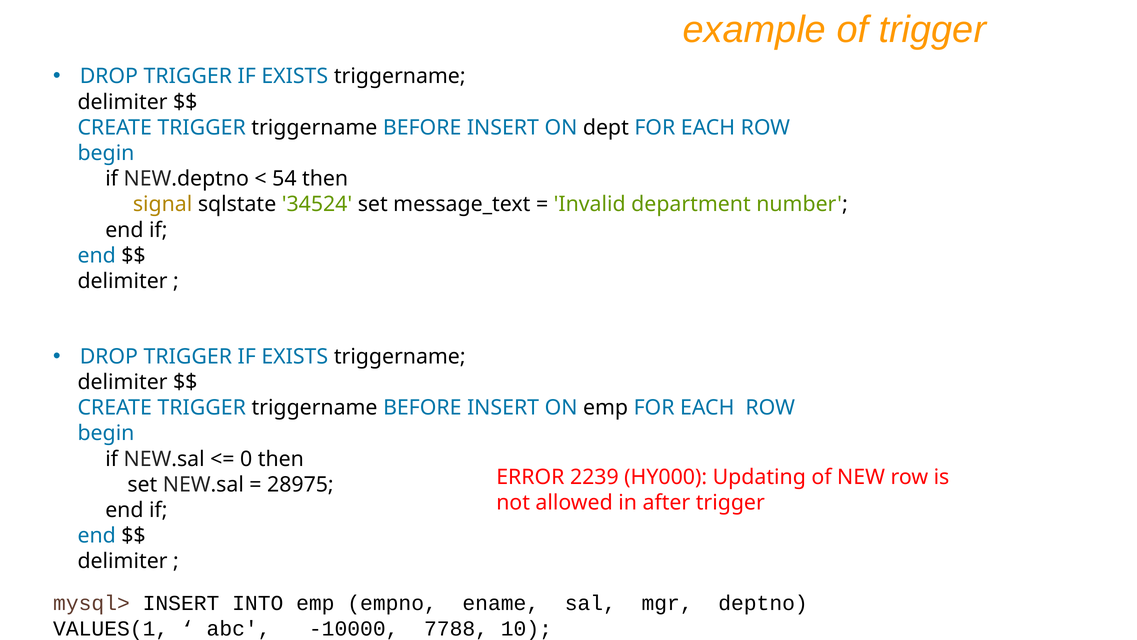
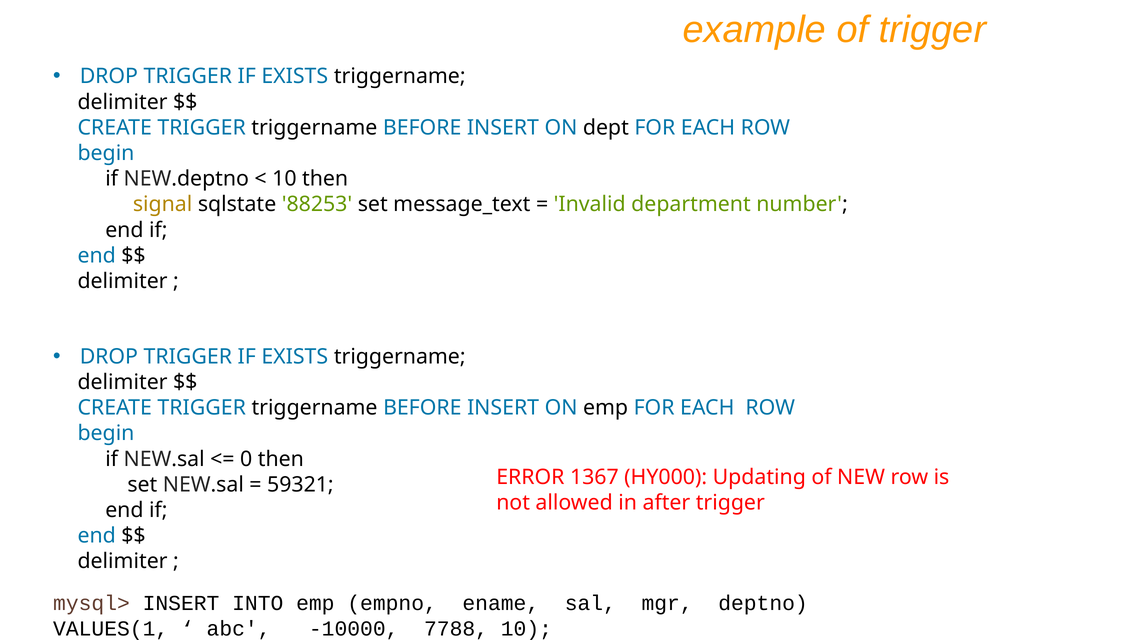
54 at (284, 179): 54 -> 10
34524: 34524 -> 88253
2239: 2239 -> 1367
28975: 28975 -> 59321
